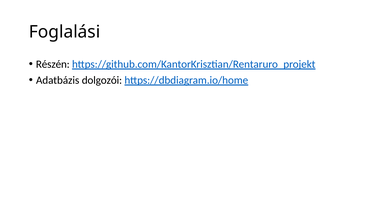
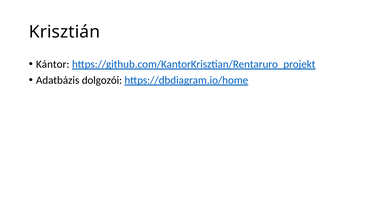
Foglalási: Foglalási -> Krisztián
Részén: Részén -> Kántor
